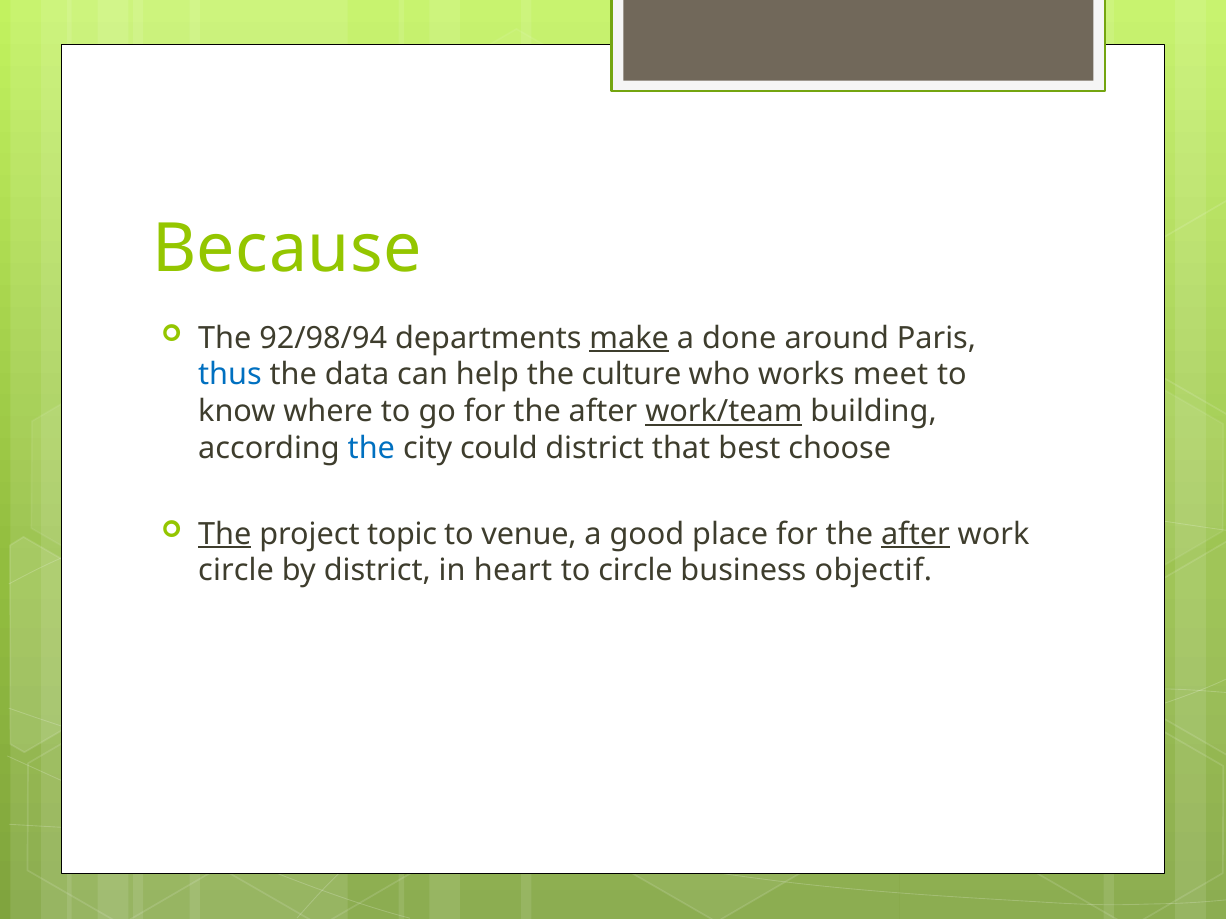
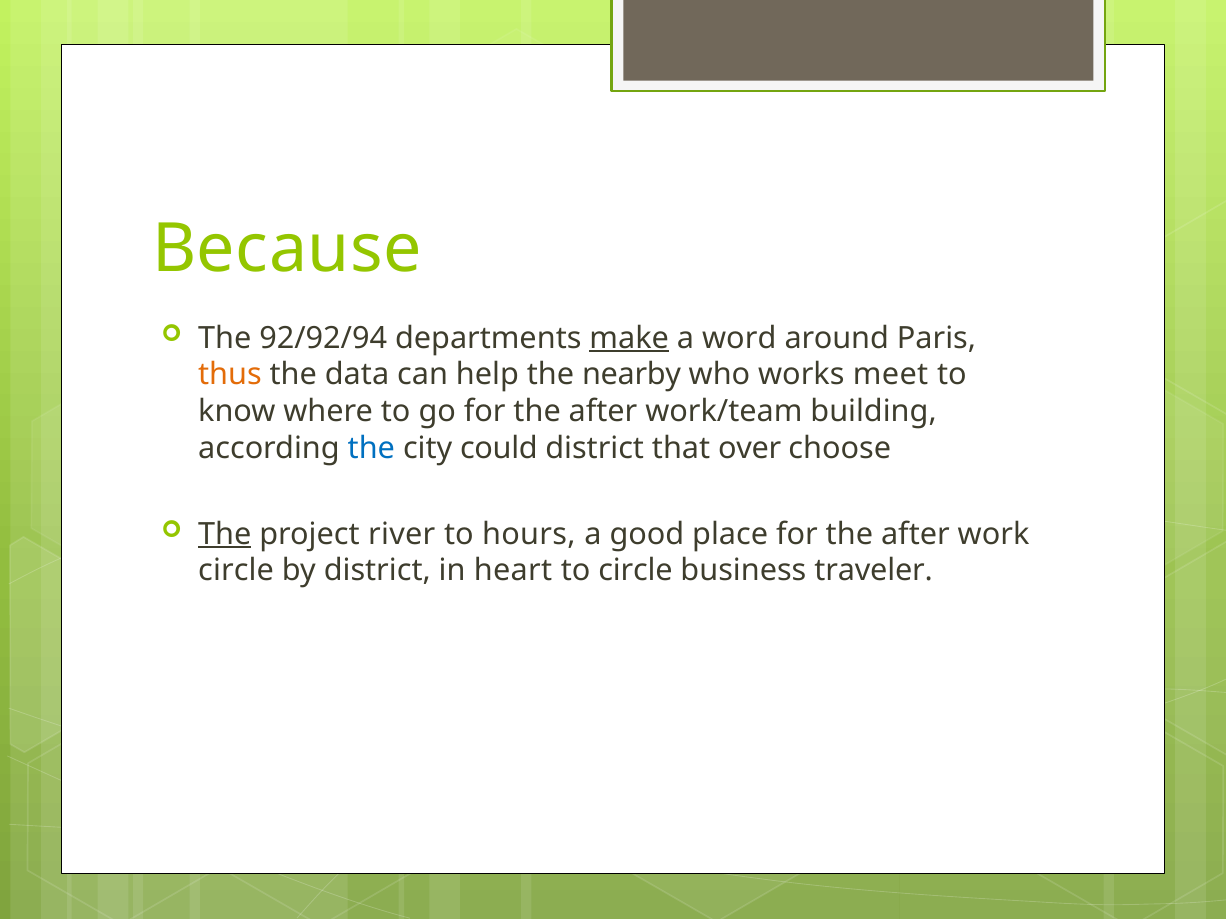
92/98/94: 92/98/94 -> 92/92/94
done: done -> word
thus colour: blue -> orange
culture: culture -> nearby
work/team underline: present -> none
best: best -> over
topic: topic -> river
venue: venue -> hours
after at (915, 534) underline: present -> none
objectif: objectif -> traveler
